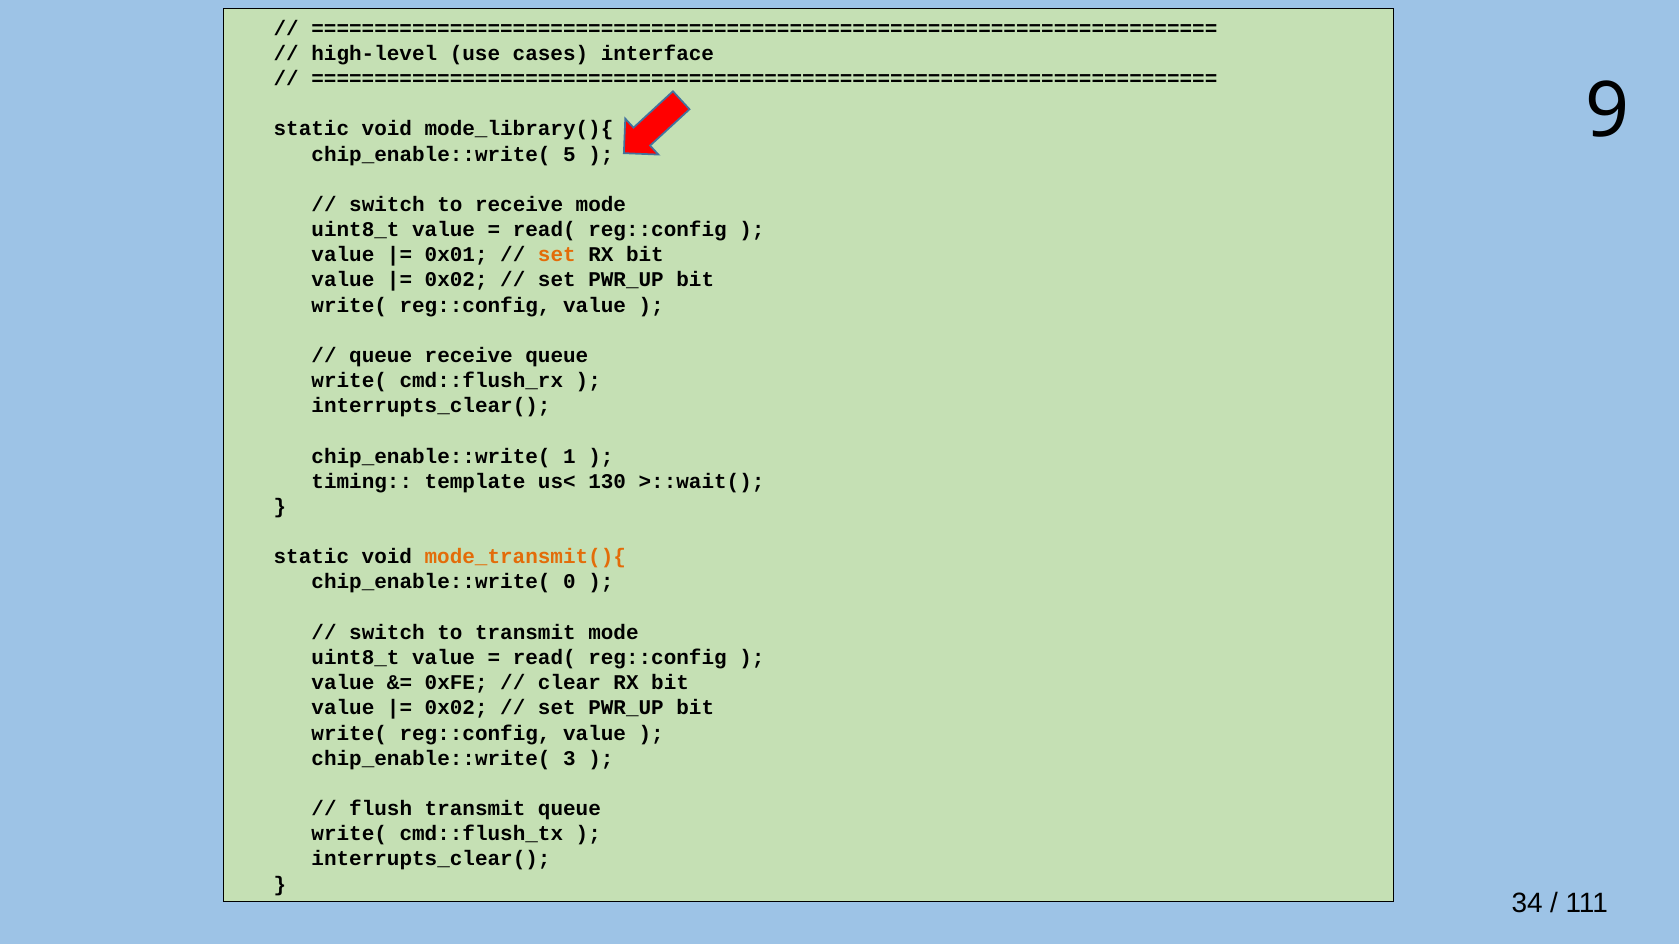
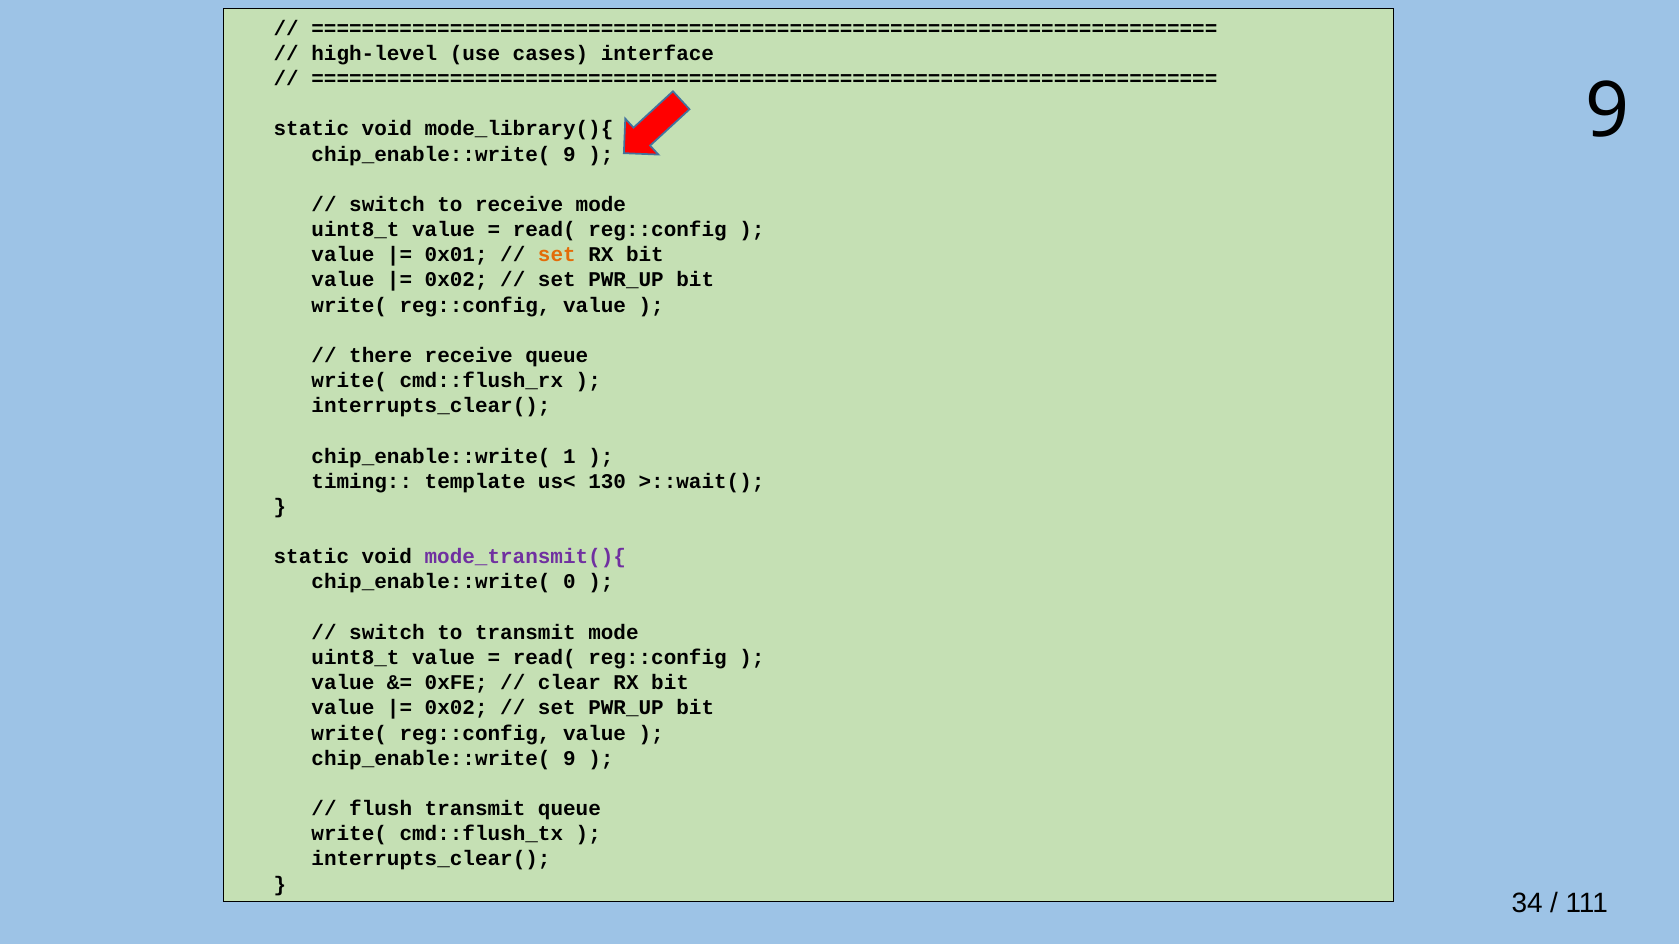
5 at (569, 154): 5 -> 9
queue at (381, 356): queue -> there
mode_transmit(){ colour: orange -> purple
3 at (569, 759): 3 -> 9
